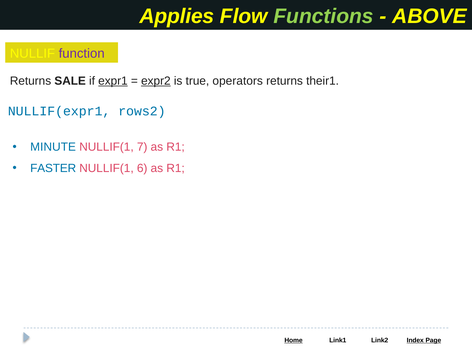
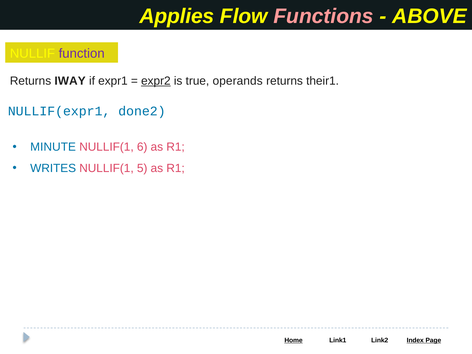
Functions colour: light green -> pink
SALE: SALE -> IWAY
expr1 underline: present -> none
operators: operators -> operands
rows2: rows2 -> done2
7: 7 -> 6
FASTER: FASTER -> WRITES
6: 6 -> 5
